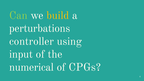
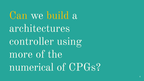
Can colour: light green -> yellow
perturbations: perturbations -> architectures
input: input -> more
